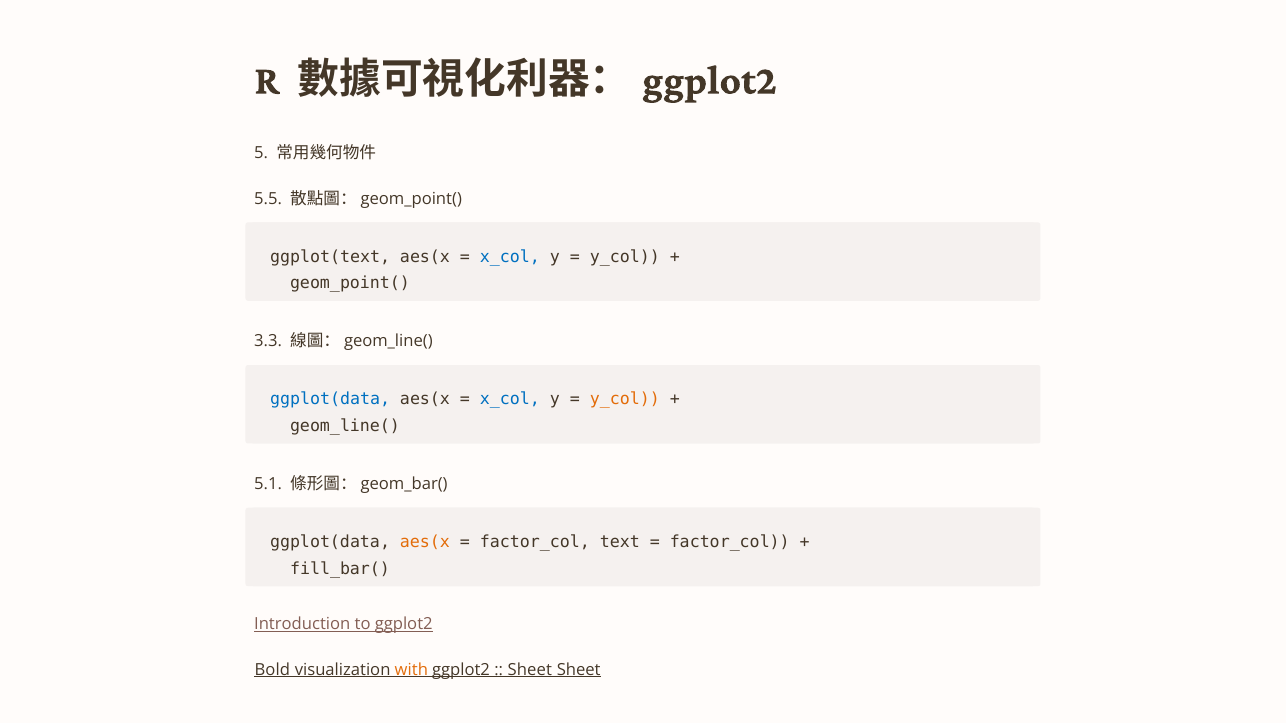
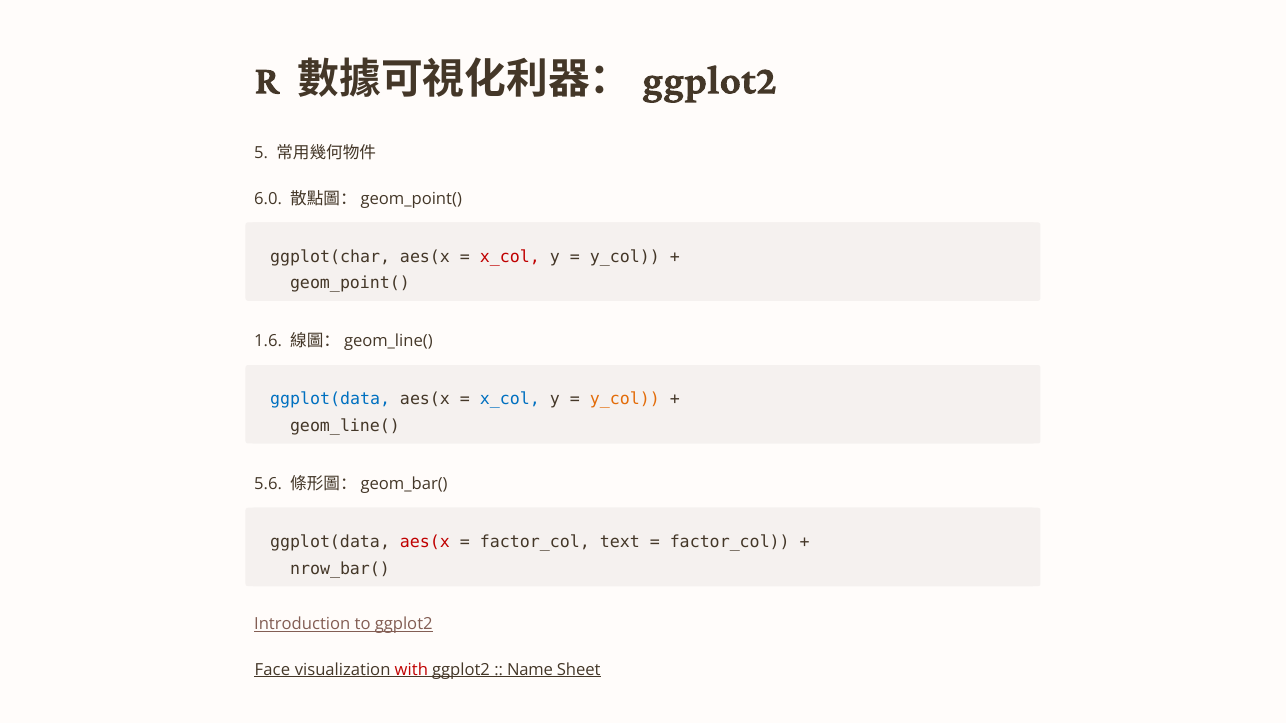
5.5: 5.5 -> 6.0
ggplot(text: ggplot(text -> ggplot(char
x_col at (510, 257) colour: blue -> red
3.3: 3.3 -> 1.6
5.1: 5.1 -> 5.6
aes(x at (425, 542) colour: orange -> red
fill_bar(: fill_bar( -> nrow_bar(
Bold: Bold -> Face
with colour: orange -> red
Sheet at (530, 670): Sheet -> Name
